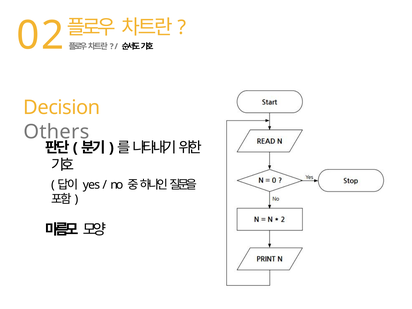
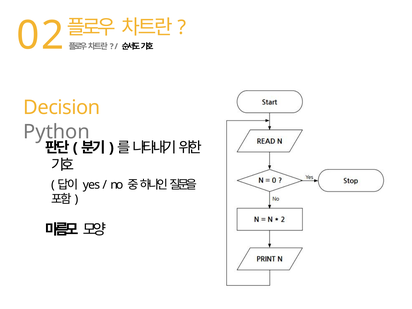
Others: Others -> Python
